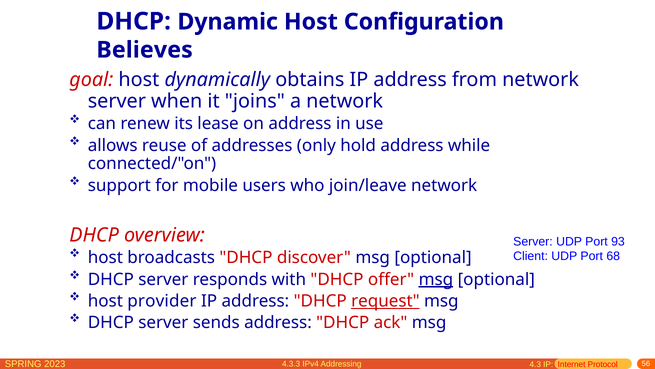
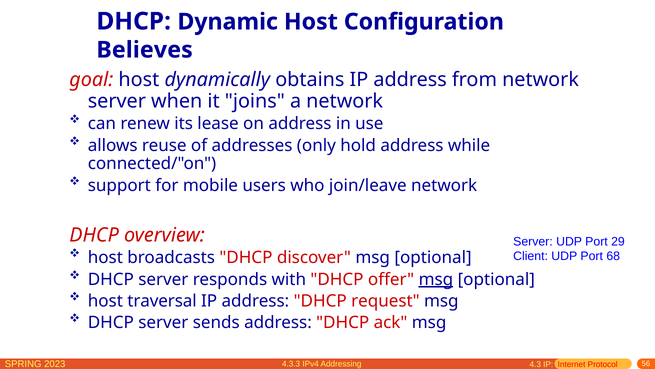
93: 93 -> 29
provider: provider -> traversal
request underline: present -> none
